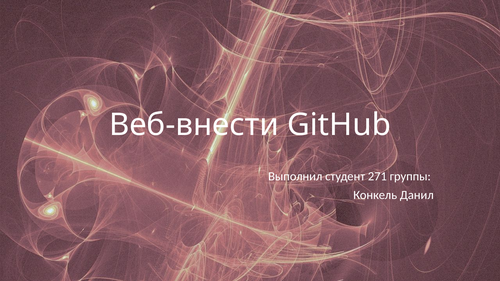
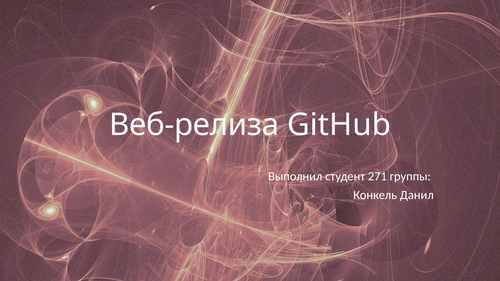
Веб-внести: Веб-внести -> Веб-релиза
